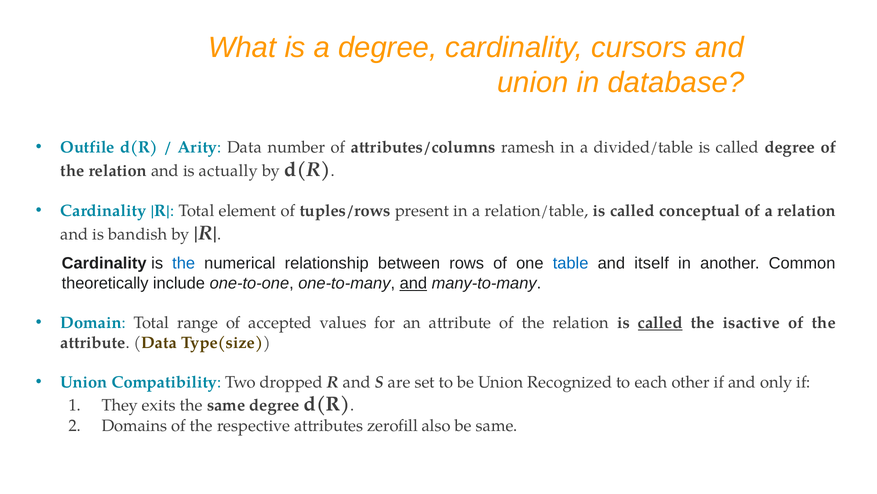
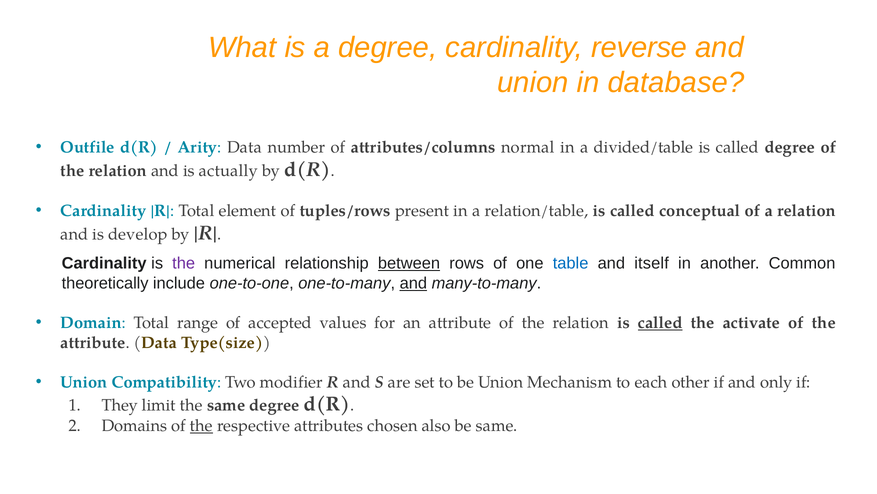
cursors: cursors -> reverse
ramesh: ramesh -> normal
bandish: bandish -> develop
the at (184, 263) colour: blue -> purple
between underline: none -> present
isactive: isactive -> activate
dropped: dropped -> modifier
Recognized: Recognized -> Mechanism
exits: exits -> limit
the at (201, 425) underline: none -> present
zerofill: zerofill -> chosen
